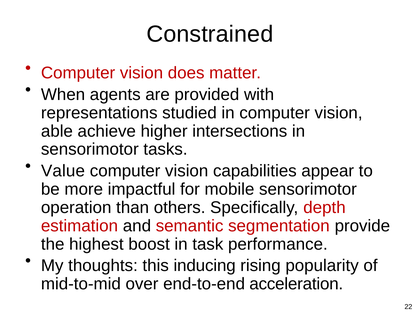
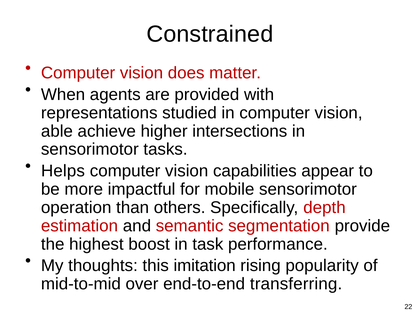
Value: Value -> Helps
inducing: inducing -> imitation
acceleration: acceleration -> transferring
